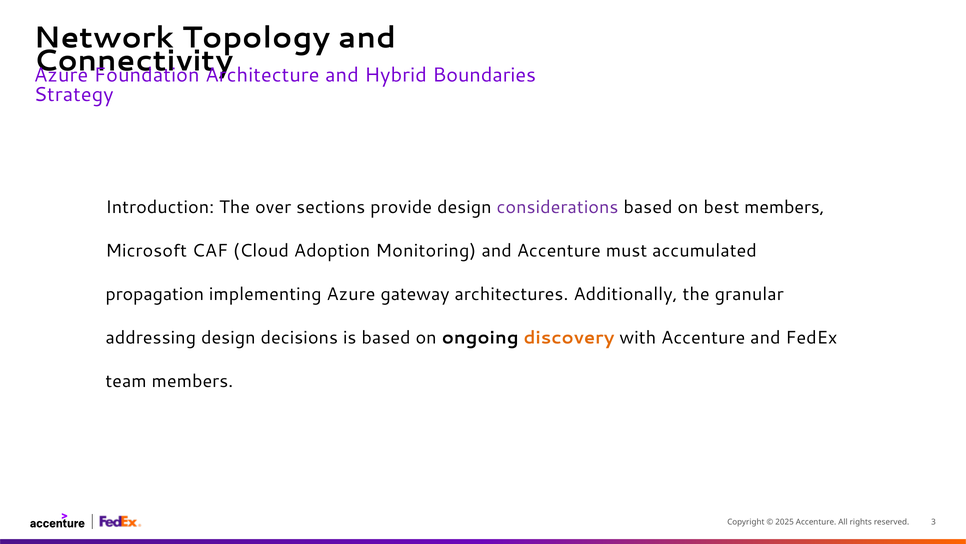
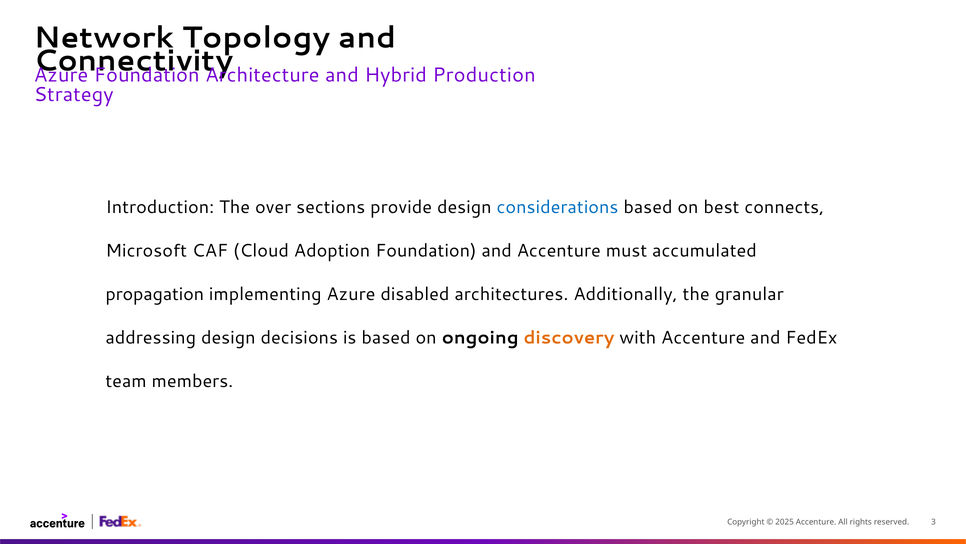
Boundaries: Boundaries -> Production
considerations colour: purple -> blue
best members: members -> connects
Adoption Monitoring: Monitoring -> Foundation
gateway: gateway -> disabled
